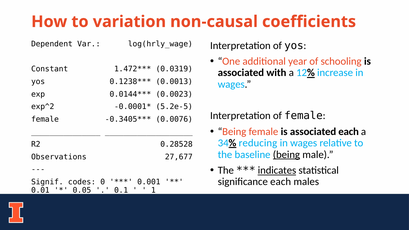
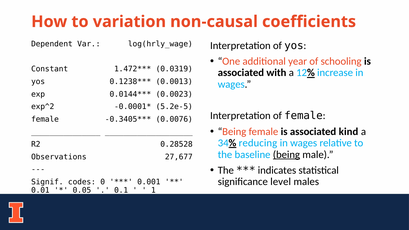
associated each: each -> kind
indicates underline: present -> none
significance each: each -> level
